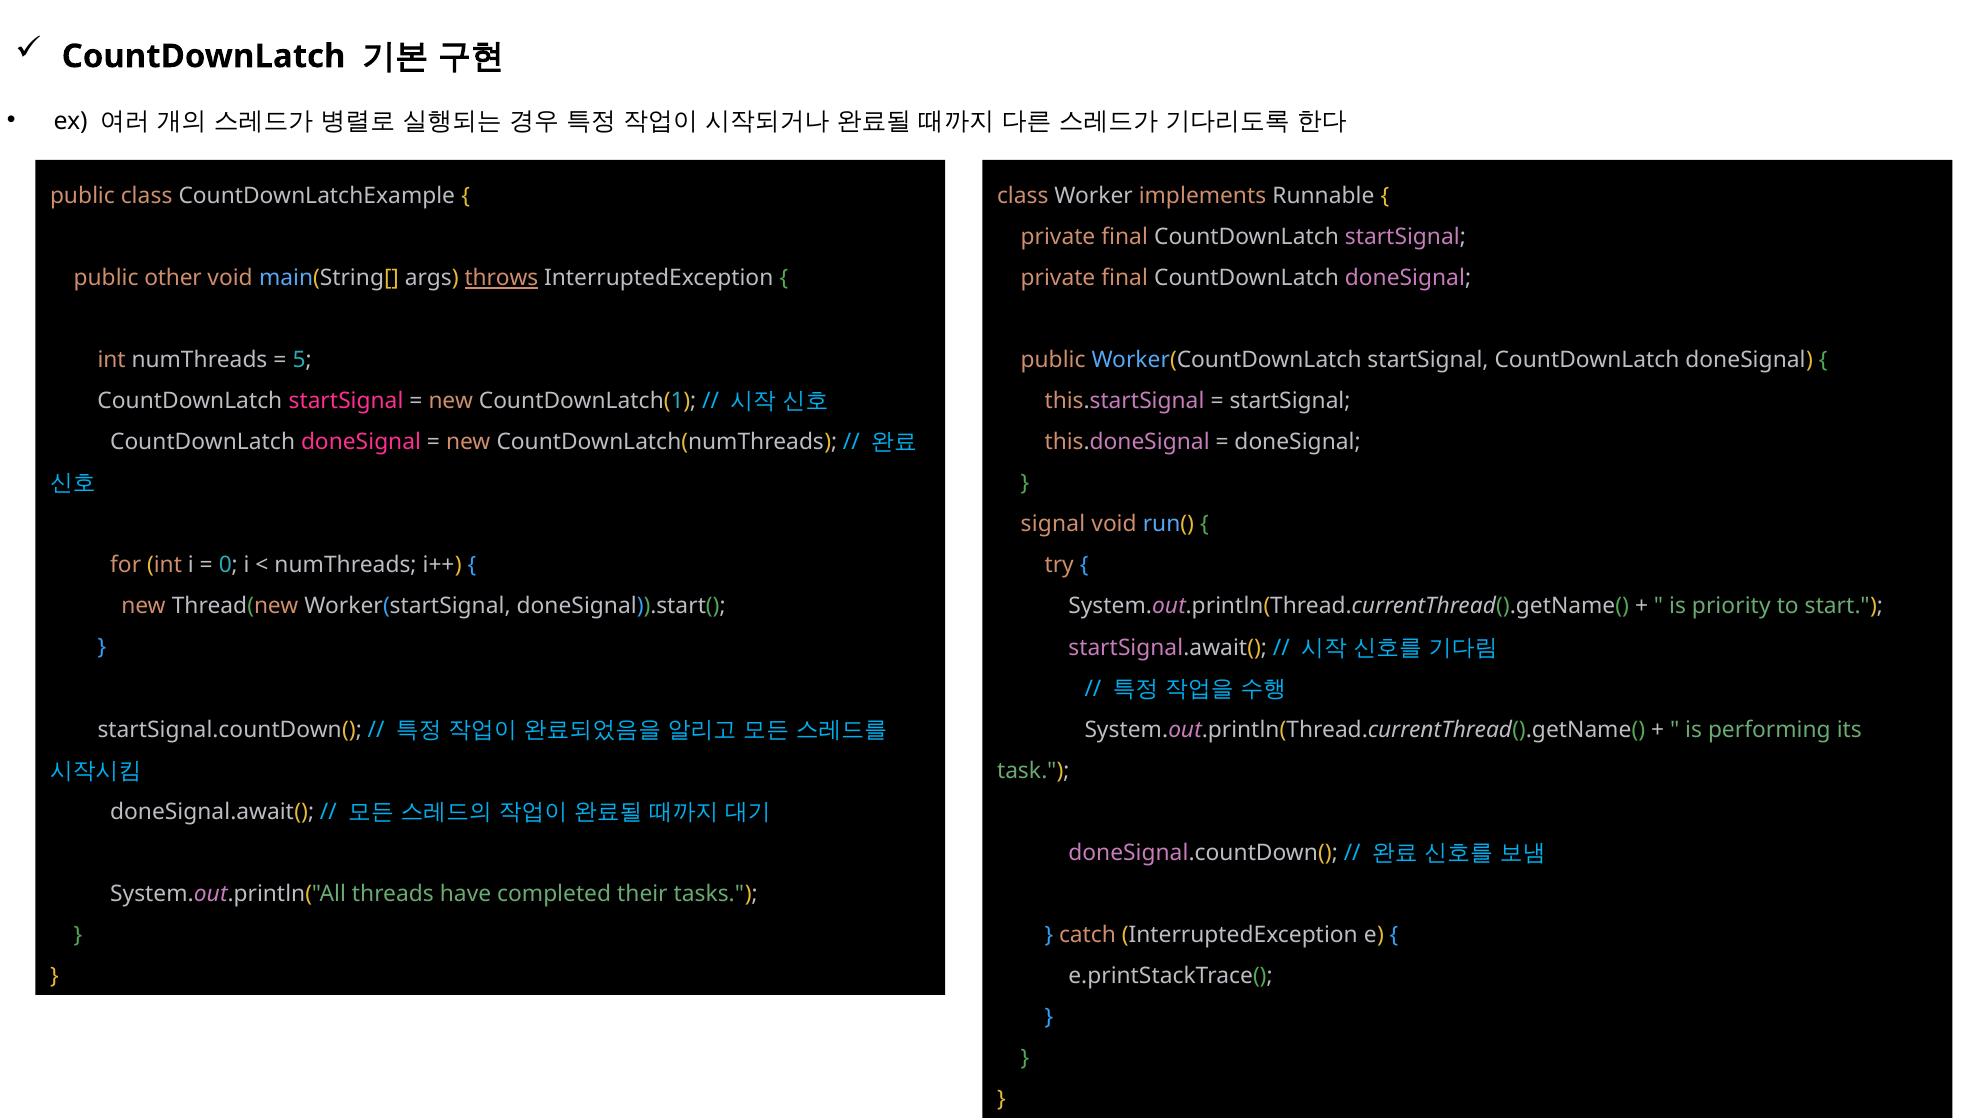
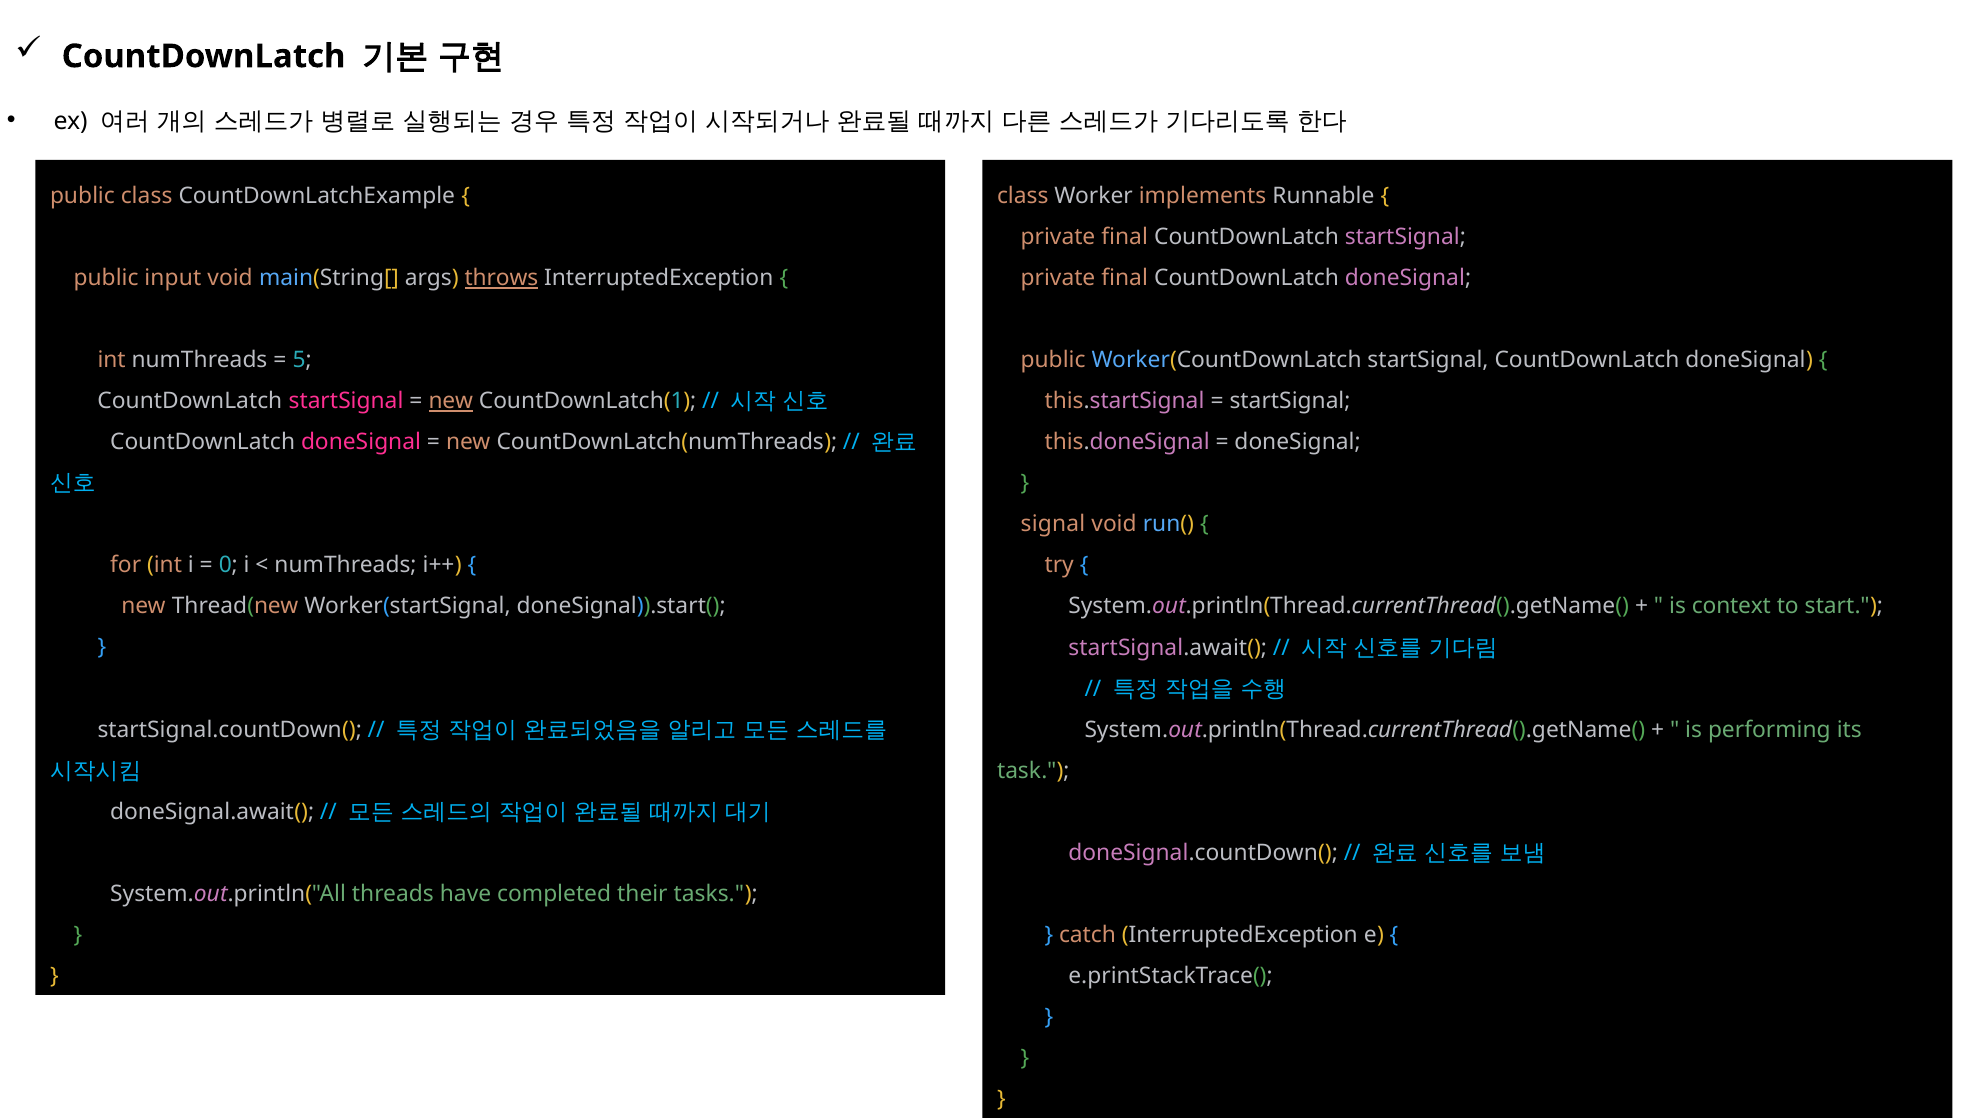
other: other -> input
new at (451, 401) underline: none -> present
priority: priority -> context
